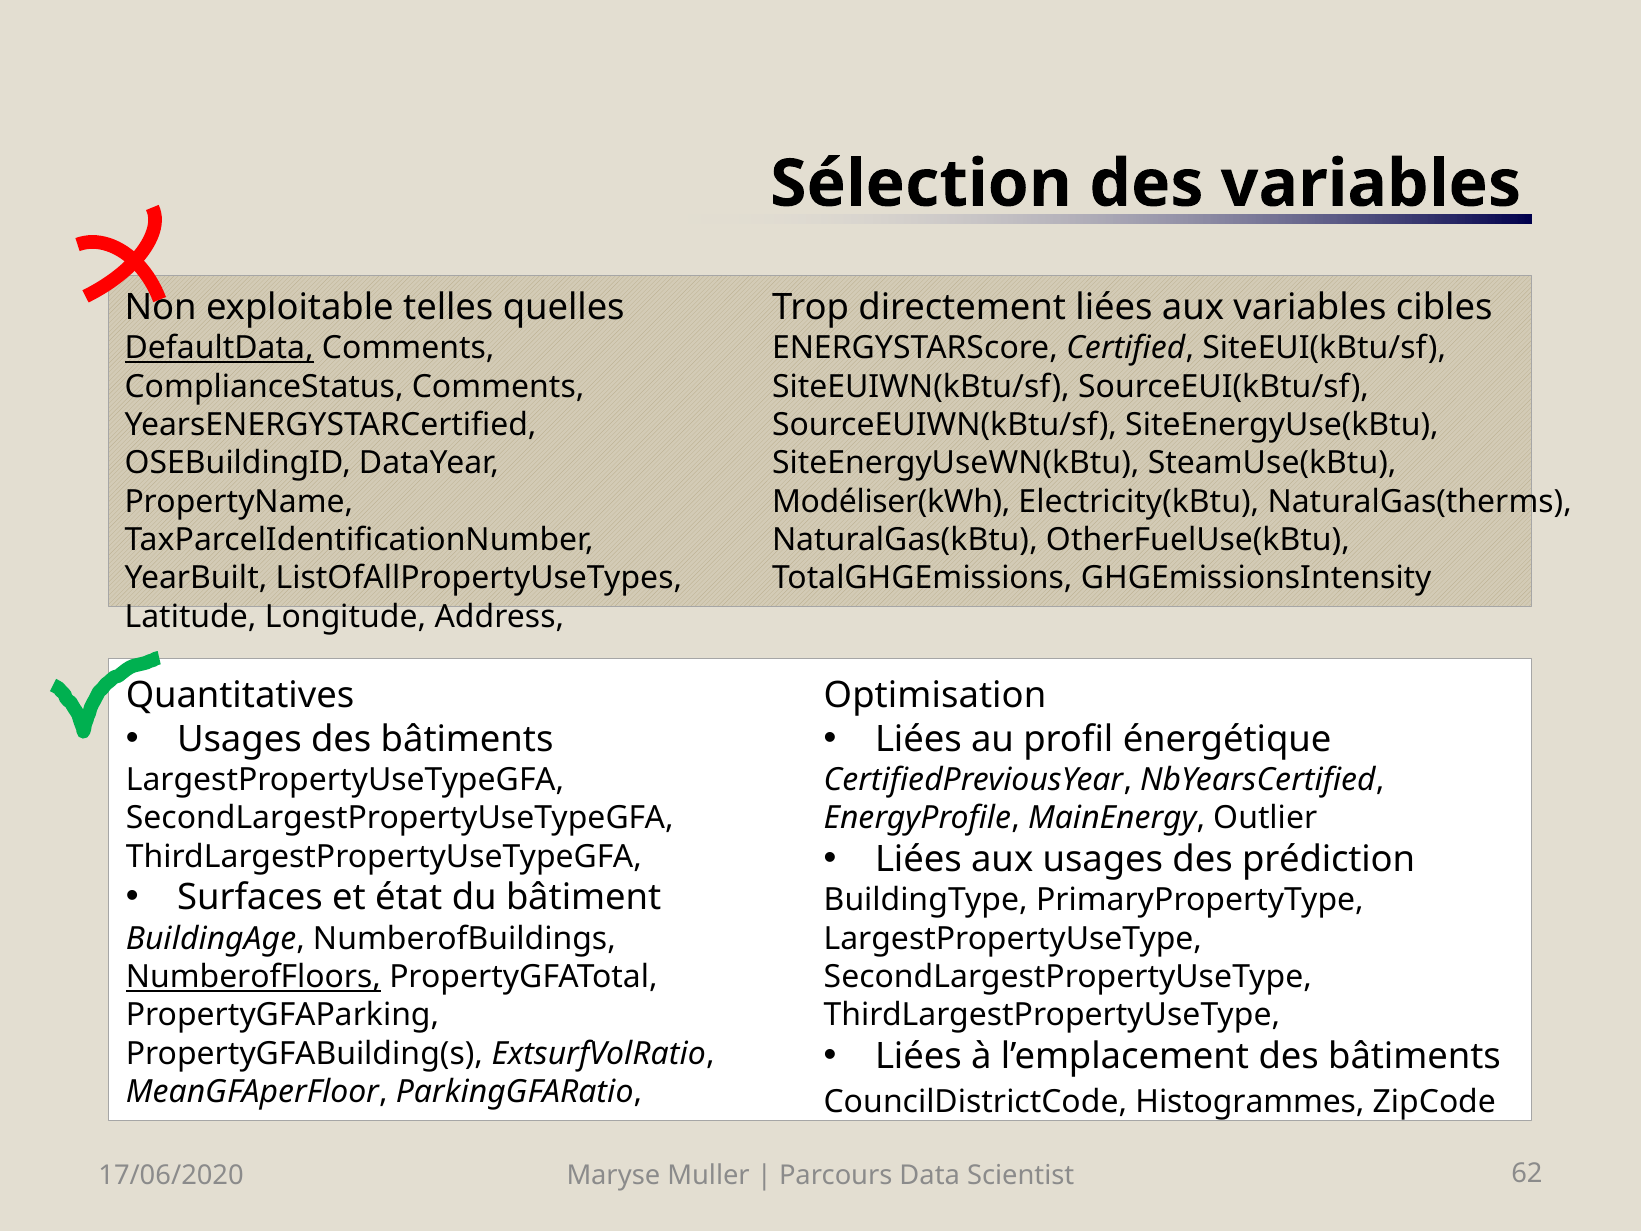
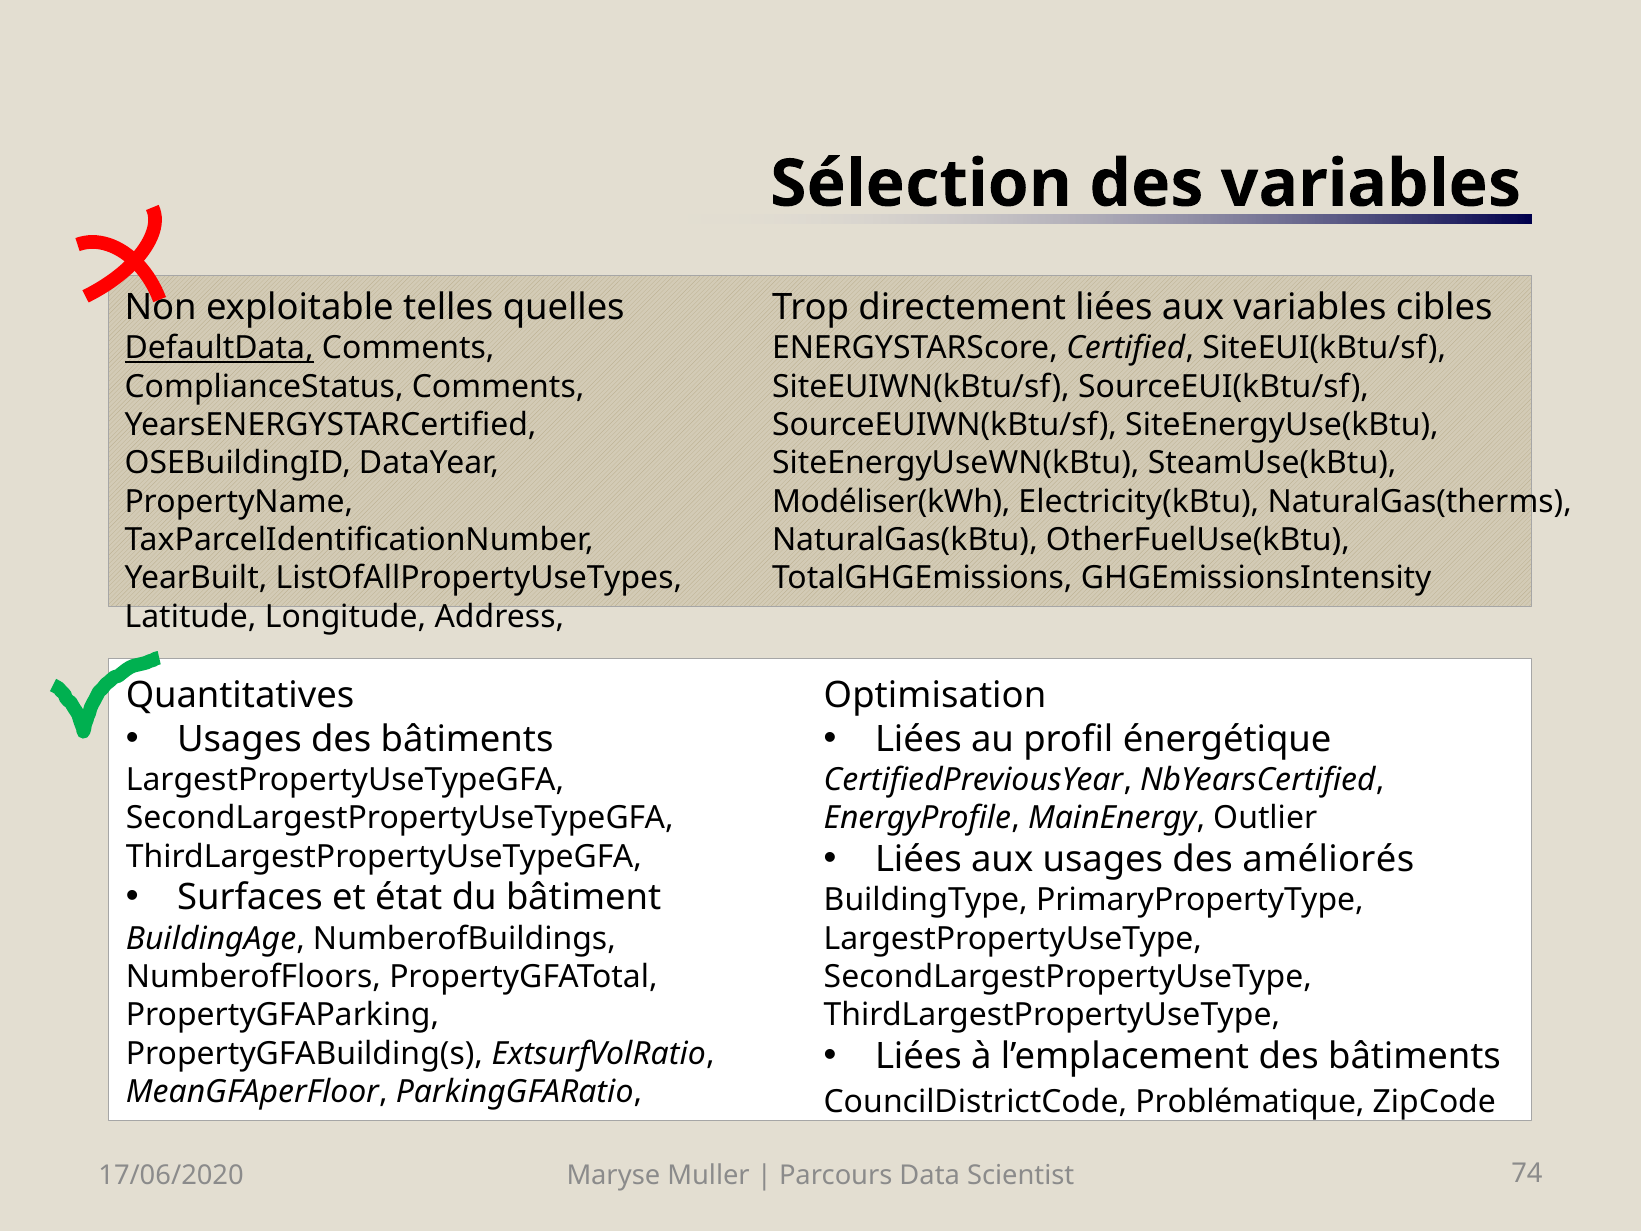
prédiction: prédiction -> améliorés
NumberofFloors underline: present -> none
Histogrammes: Histogrammes -> Problématique
62: 62 -> 74
